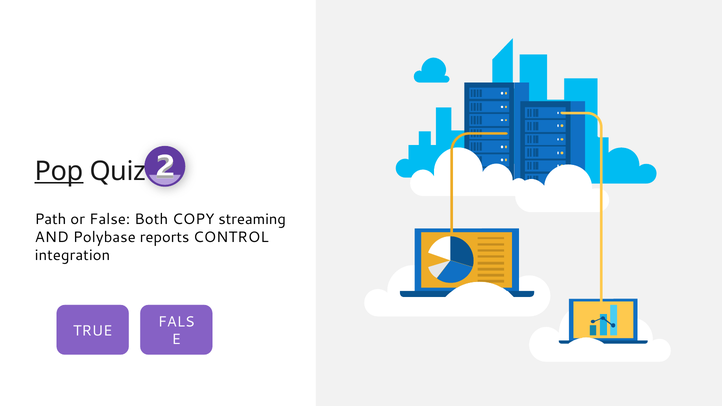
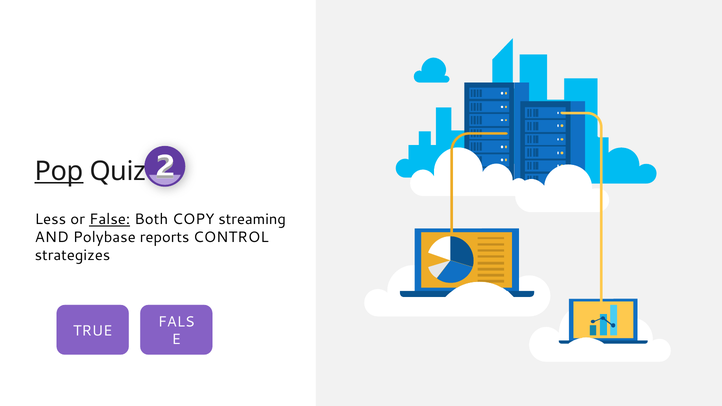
Path: Path -> Less
False underline: none -> present
integration: integration -> strategizes
